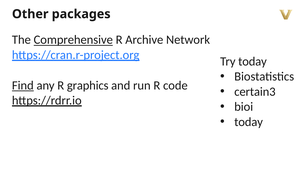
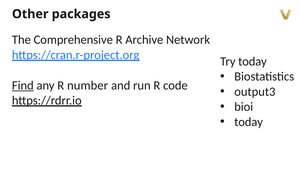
Comprehensive underline: present -> none
graphics: graphics -> number
certain3: certain3 -> output3
